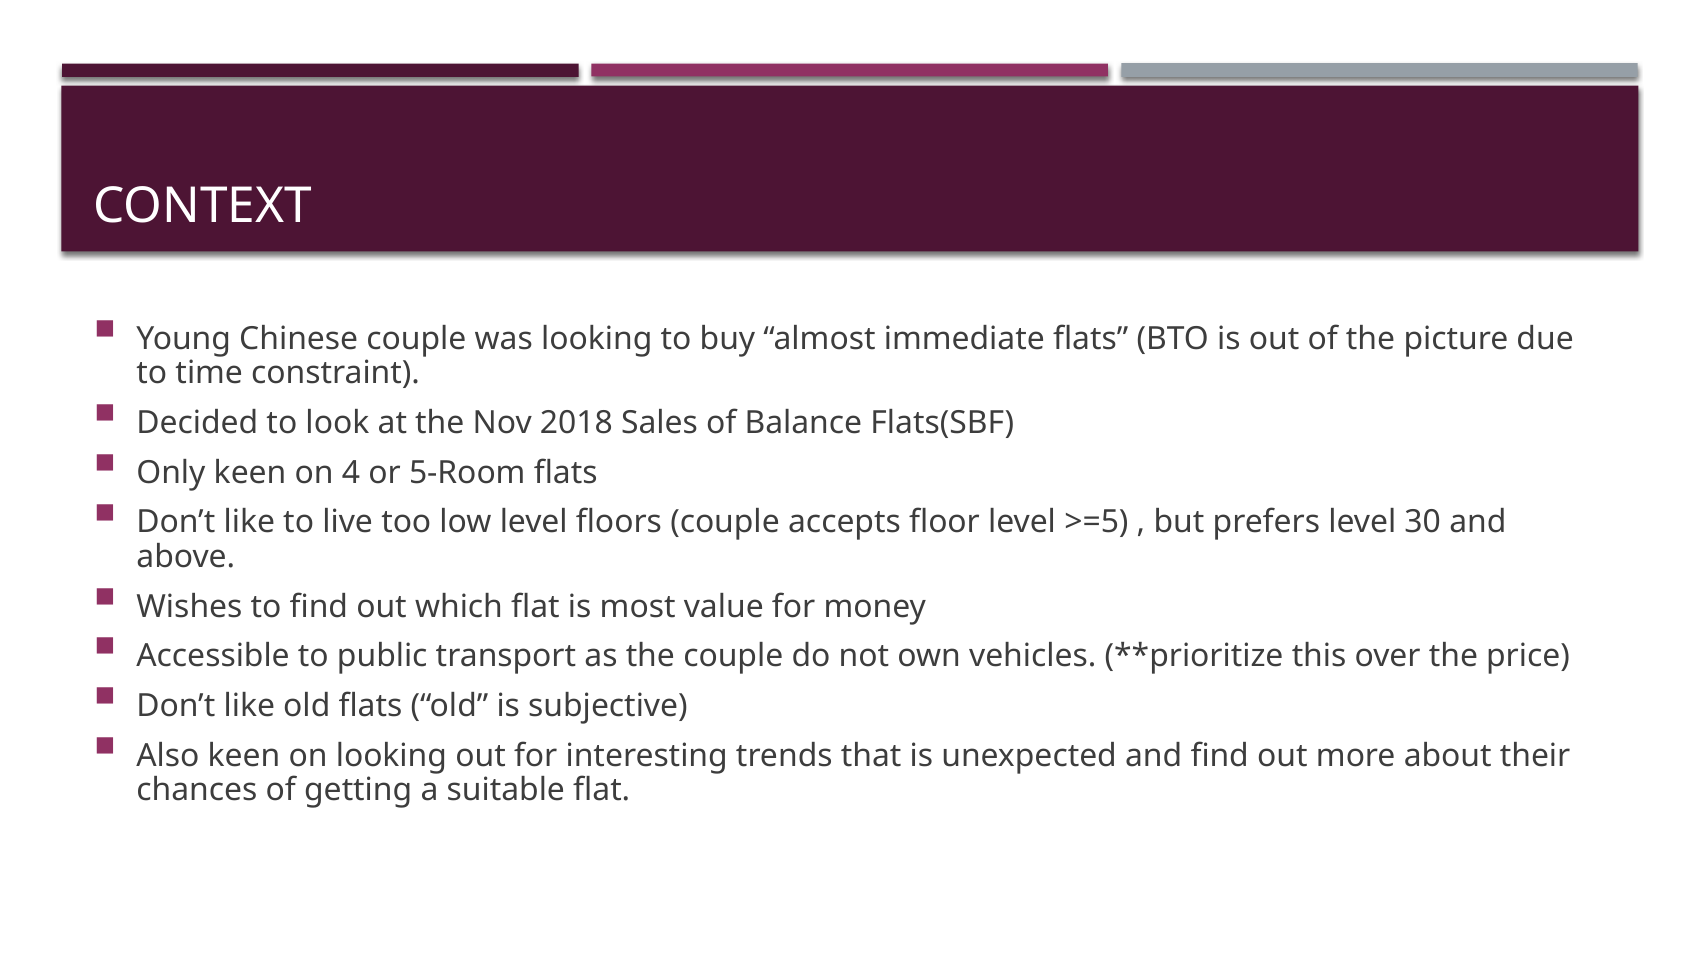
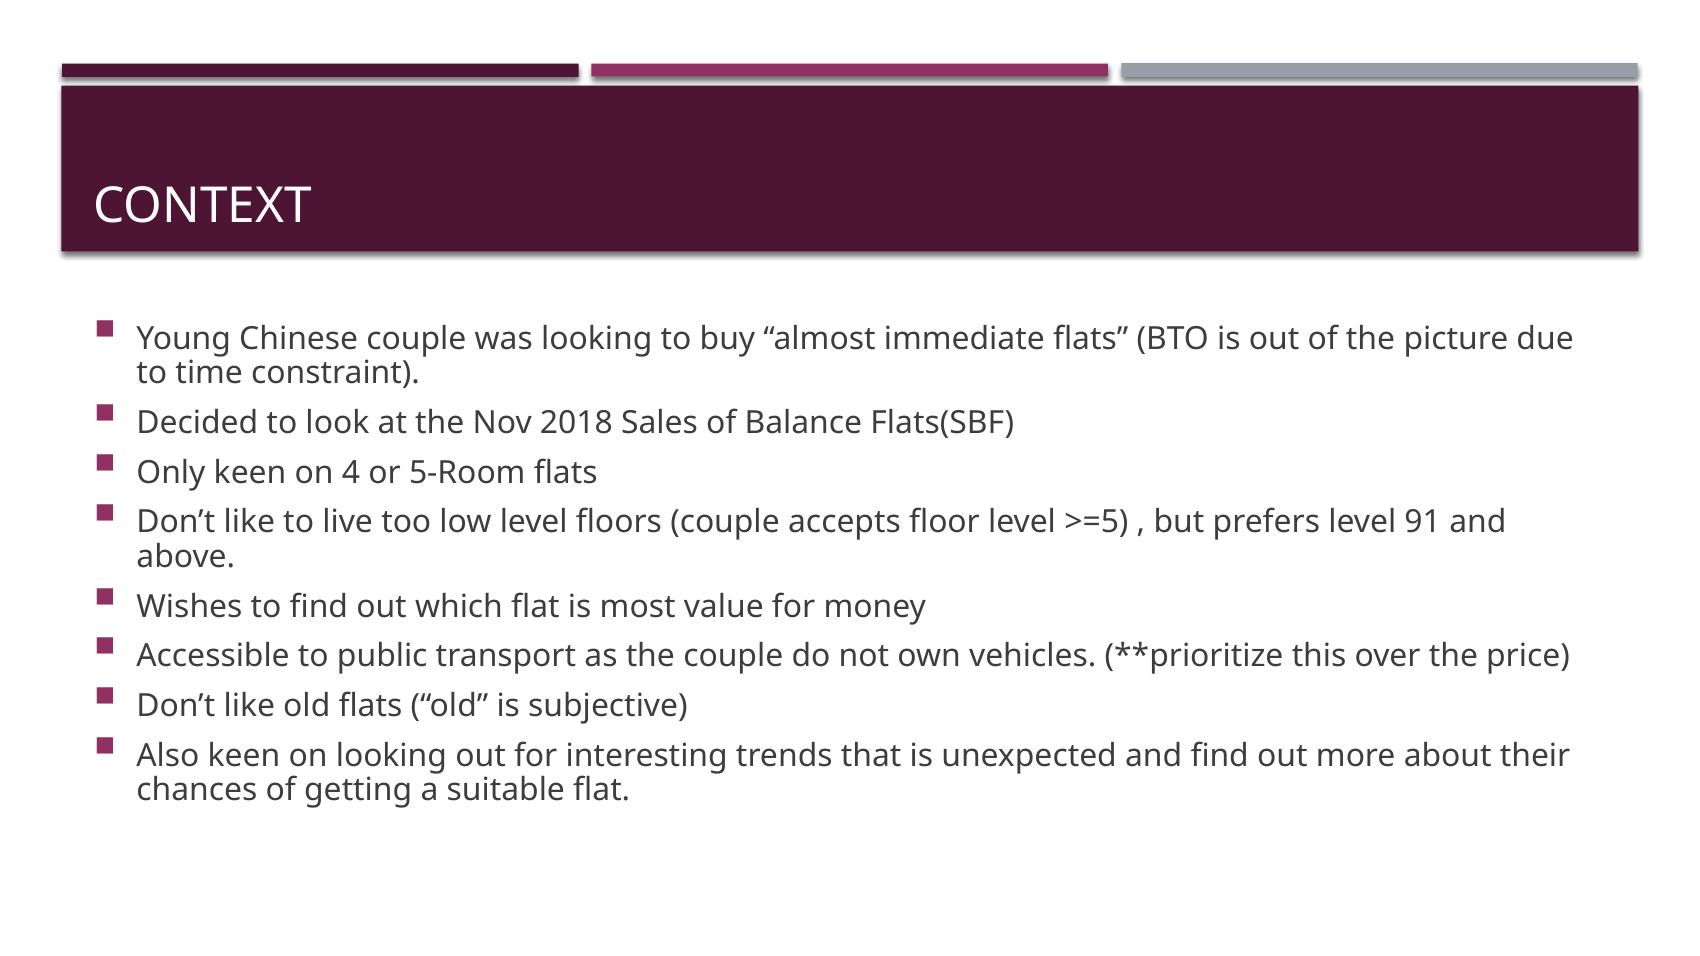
30: 30 -> 91
